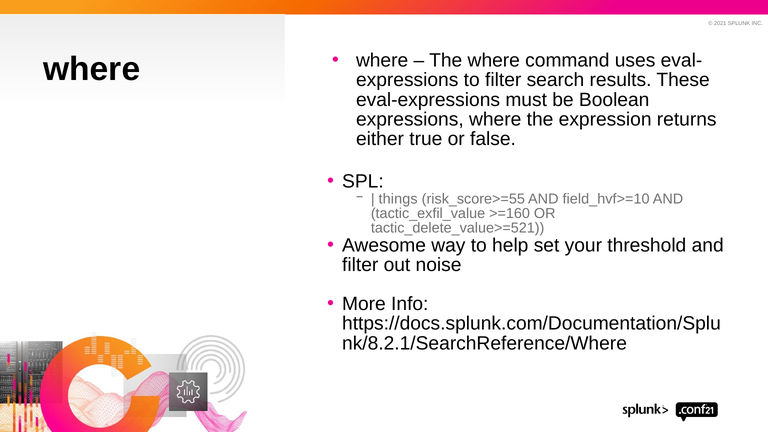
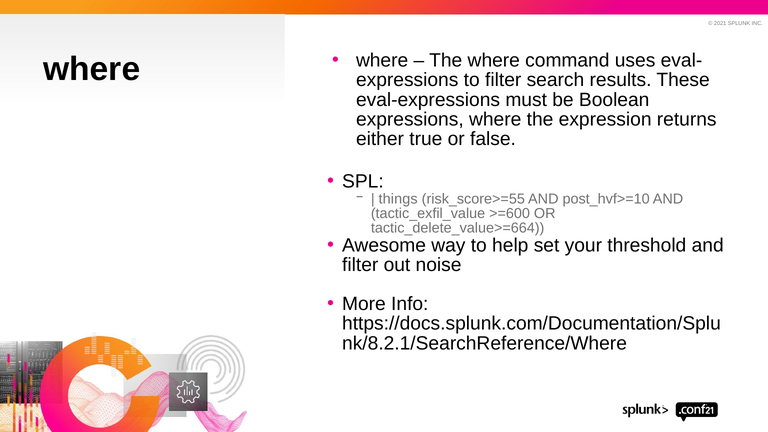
field_hvf>=10: field_hvf>=10 -> post_hvf>=10
>=160: >=160 -> >=600
tactic_delete_value>=521: tactic_delete_value>=521 -> tactic_delete_value>=664
